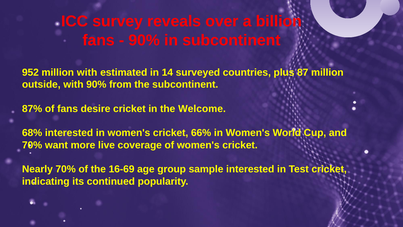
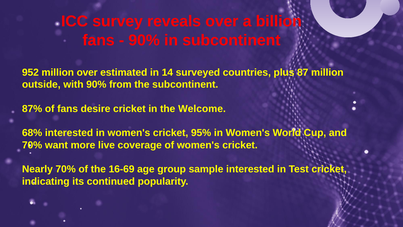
million with: with -> over
66%: 66% -> 95%
